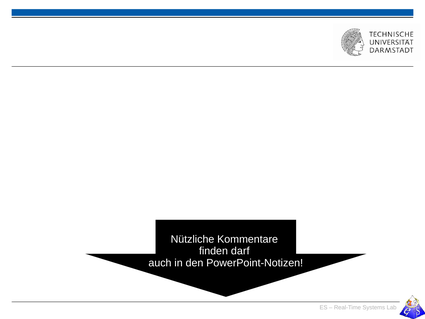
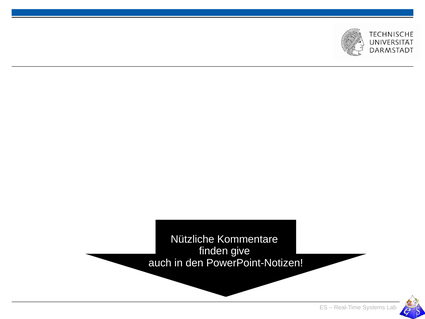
darf: darf -> give
